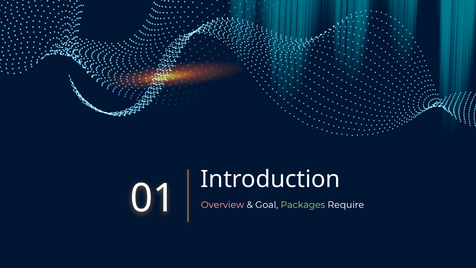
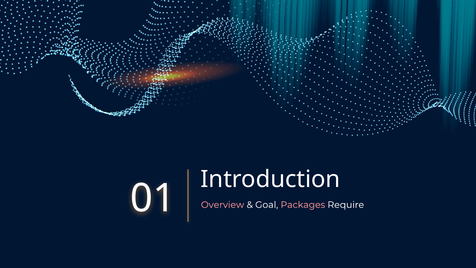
Packages colour: light green -> pink
